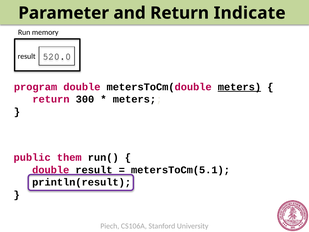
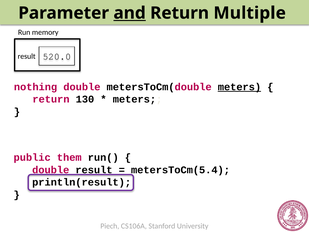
and underline: none -> present
Indicate: Indicate -> Multiple
program: program -> nothing
300: 300 -> 130
metersToCm(5.1: metersToCm(5.1 -> metersToCm(5.4
